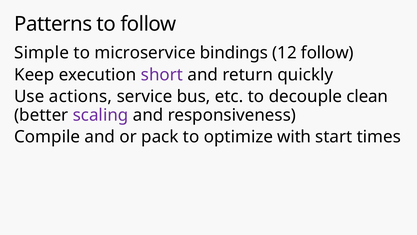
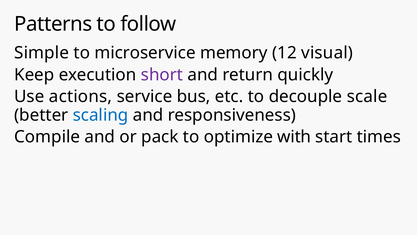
bindings: bindings -> memory
12 follow: follow -> visual
clean: clean -> scale
scaling colour: purple -> blue
